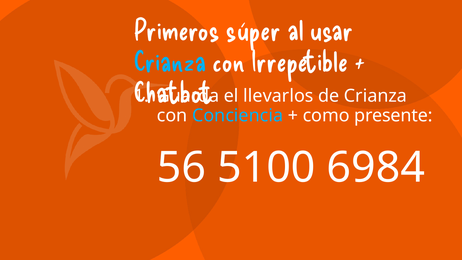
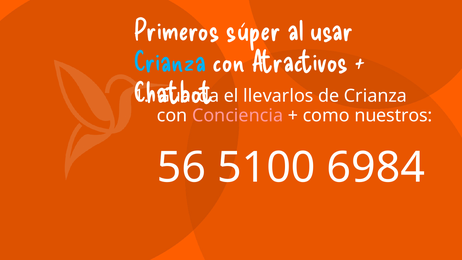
Irrepetible: Irrepetible -> Atractivos
Conciencia colour: light blue -> pink
presente: presente -> nuestros
